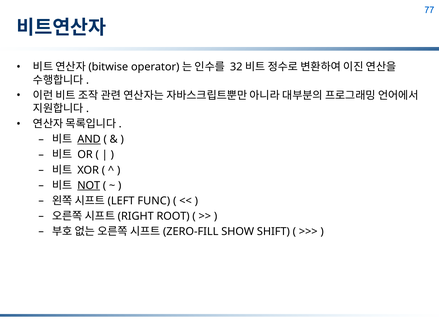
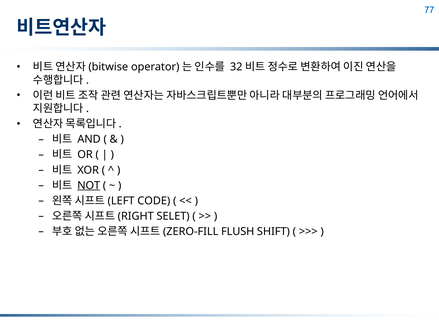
AND underline: present -> none
FUNC: FUNC -> CODE
ROOT: ROOT -> SELET
SHOW: SHOW -> FLUSH
